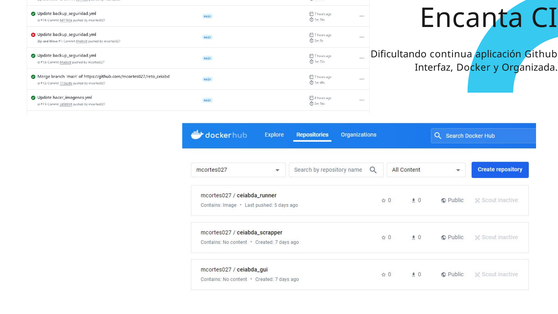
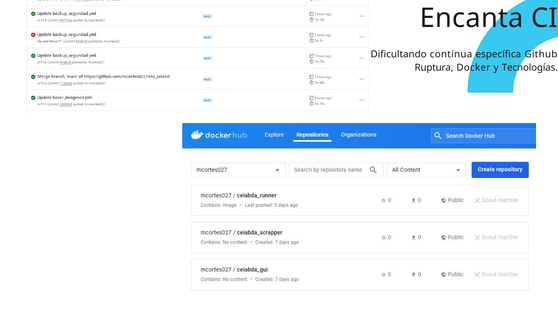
aplicación: aplicación -> específica
Interfaz: Interfaz -> Ruptura
Organizada: Organizada -> Tecnologías
